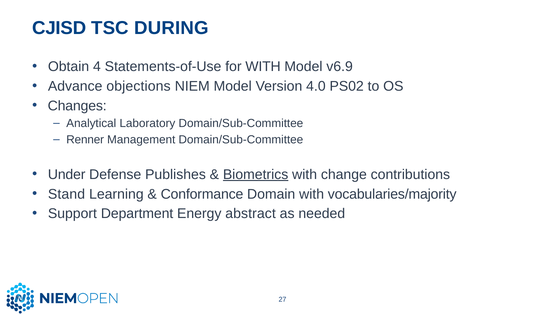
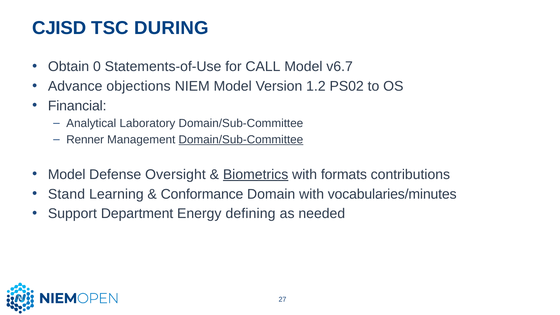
4: 4 -> 0
for WITH: WITH -> CALL
v6.9: v6.9 -> v6.7
4.0: 4.0 -> 1.2
Changes: Changes -> Financial
Domain/Sub-Committee at (241, 140) underline: none -> present
Under at (67, 174): Under -> Model
Publishes: Publishes -> Oversight
change: change -> formats
vocabularies/majority: vocabularies/majority -> vocabularies/minutes
abstract: abstract -> defining
